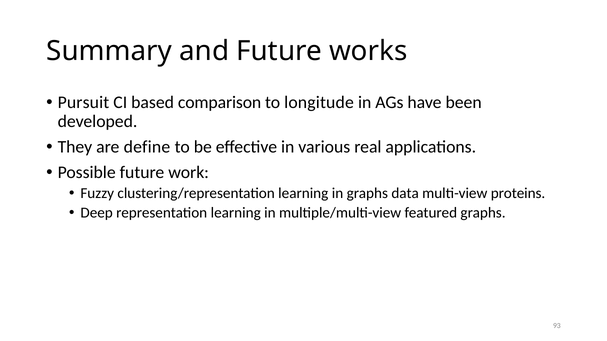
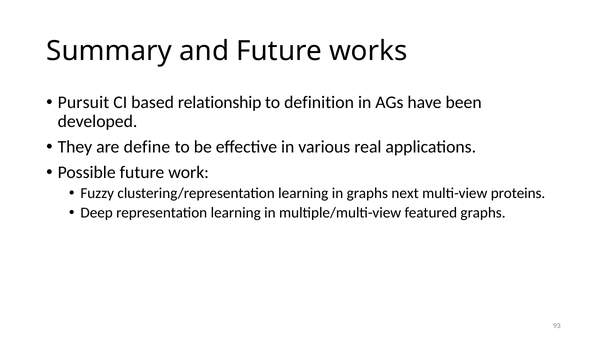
comparison: comparison -> relationship
longitude: longitude -> definition
data: data -> next
